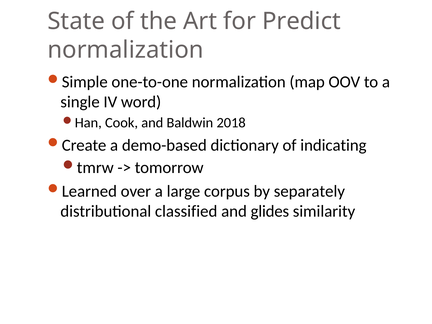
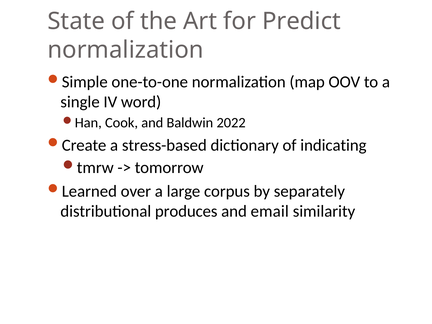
2018: 2018 -> 2022
demo-based: demo-based -> stress-based
classified: classified -> produces
glides: glides -> email
